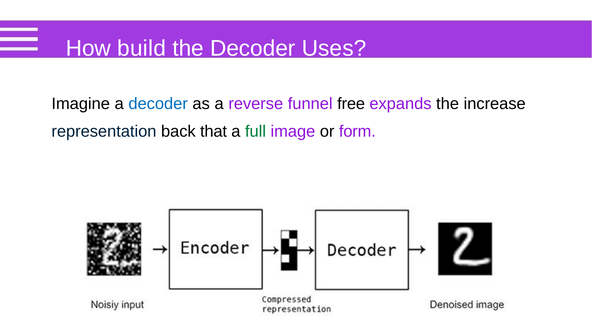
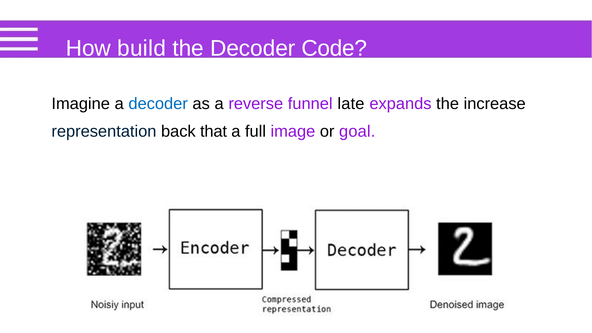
Uses: Uses -> Code
free: free -> late
full colour: green -> black
form: form -> goal
